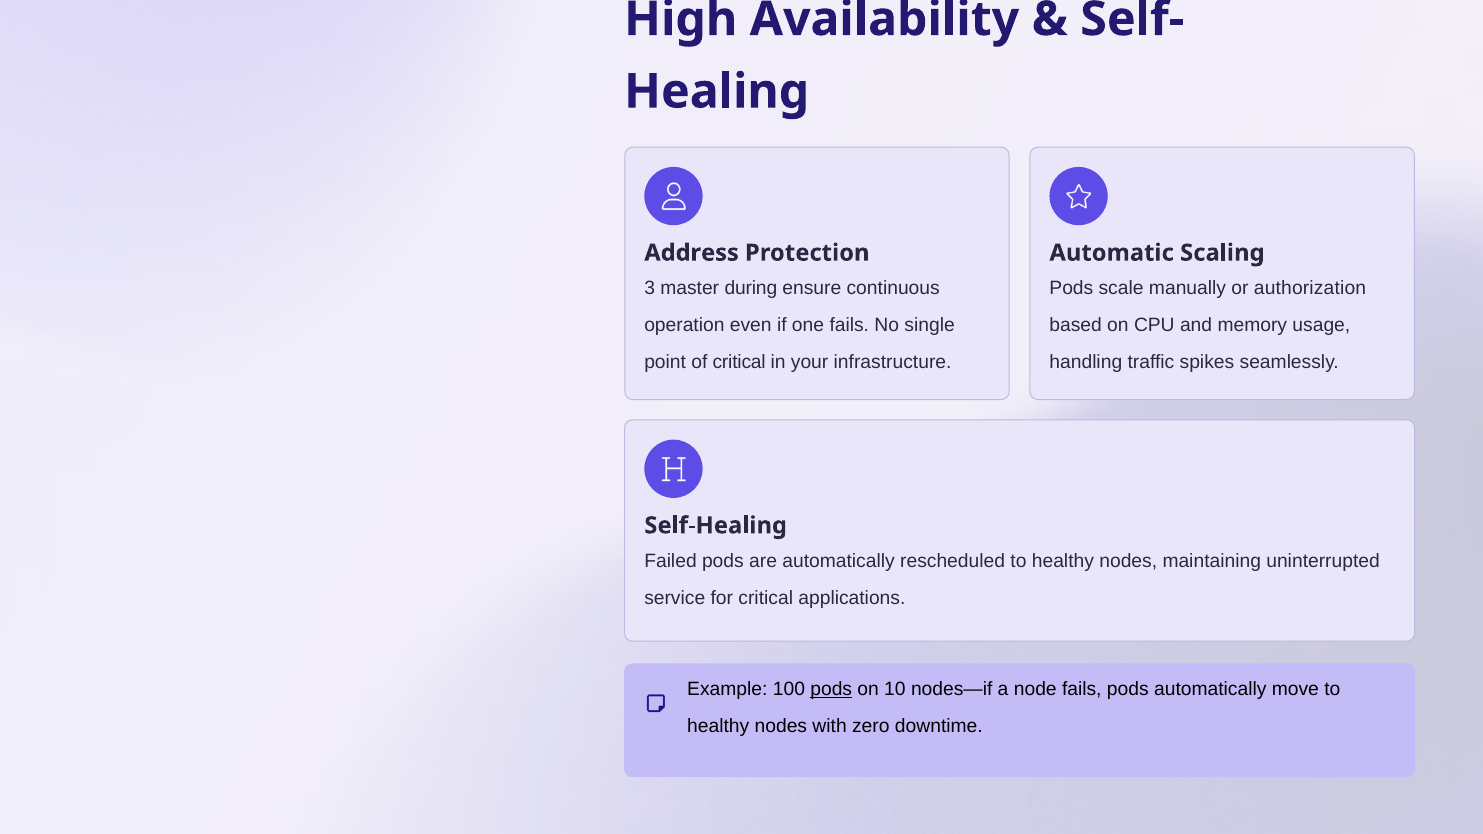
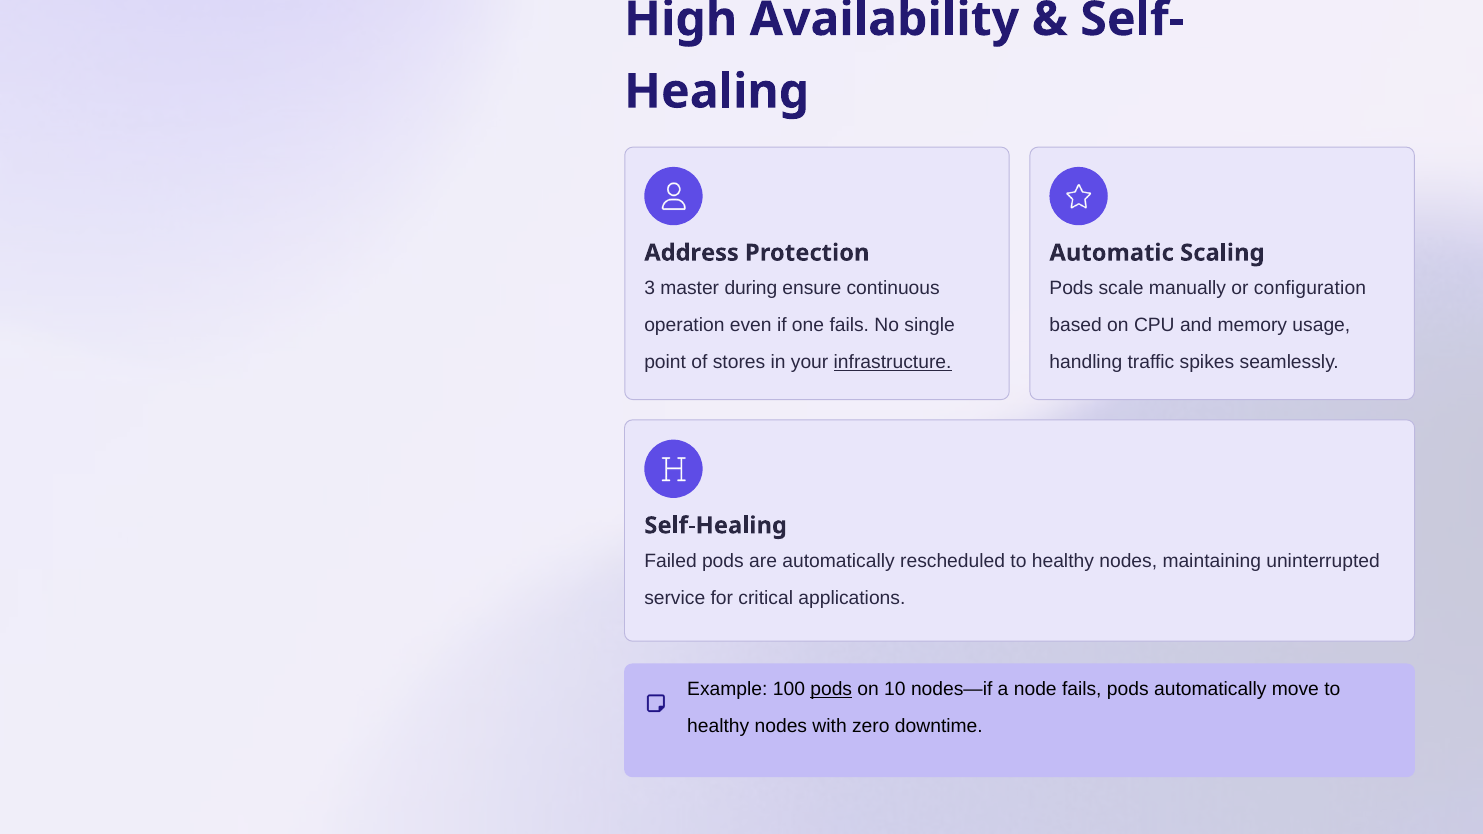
authorization: authorization -> configuration
of critical: critical -> stores
infrastructure underline: none -> present
